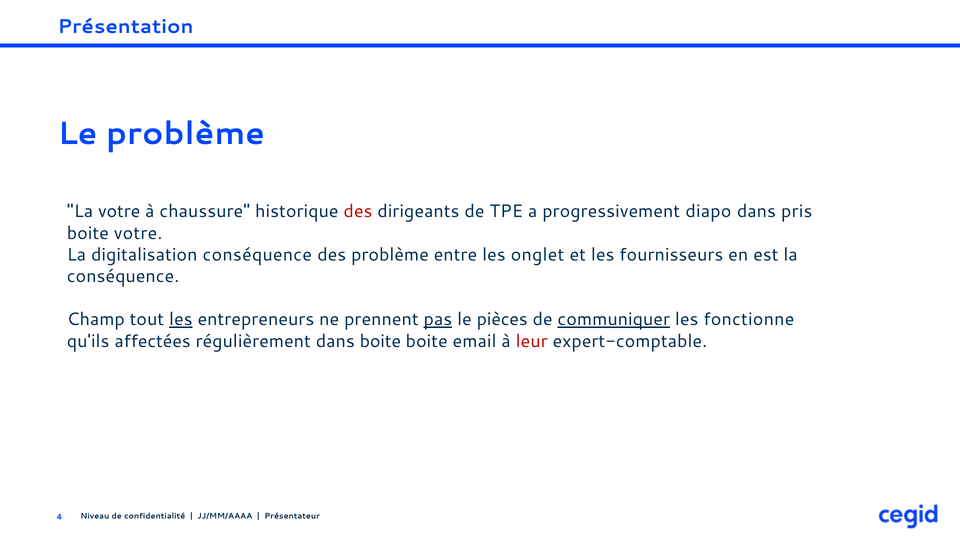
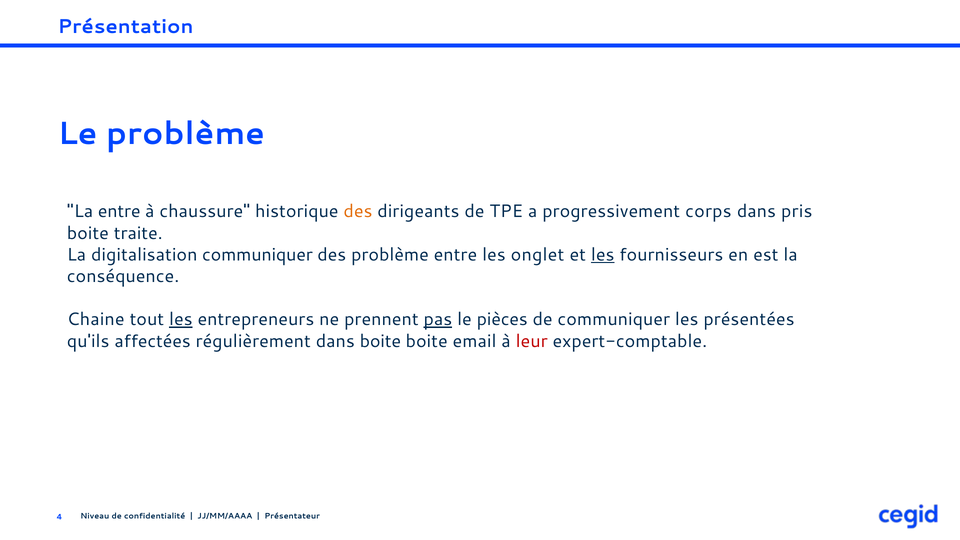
La votre: votre -> entre
des at (358, 211) colour: red -> orange
diapo: diapo -> corps
boite votre: votre -> traite
digitalisation conséquence: conséquence -> communiquer
les at (603, 255) underline: none -> present
Champ: Champ -> Chaine
communiquer at (614, 319) underline: present -> none
fonctionne: fonctionne -> présentées
